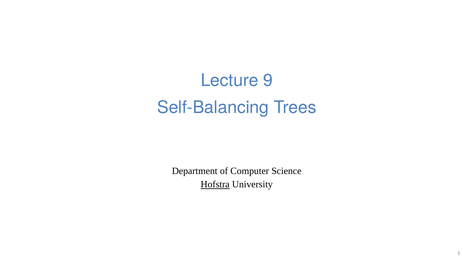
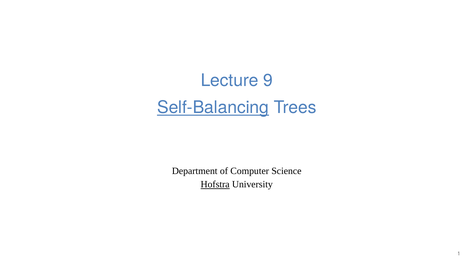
Self-Balancing underline: none -> present
